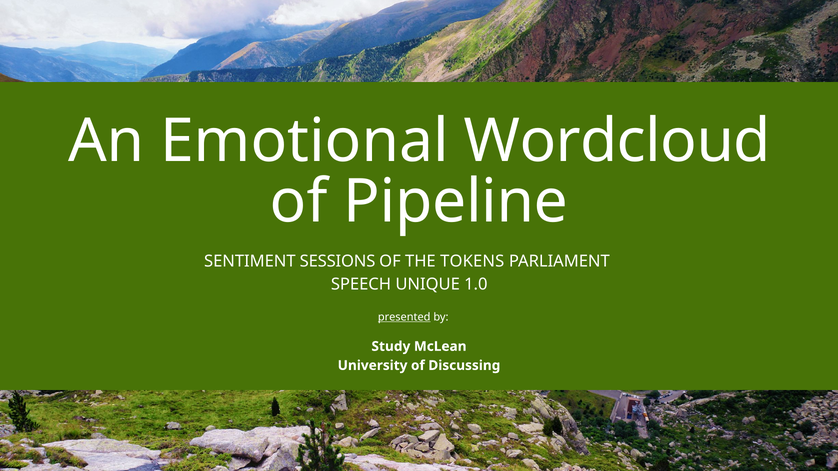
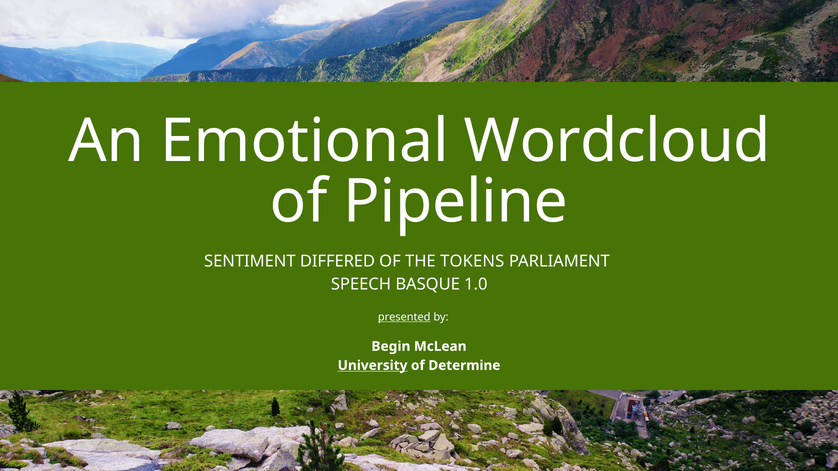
SESSIONS: SESSIONS -> DIFFERED
UNIQUE: UNIQUE -> BASQUE
Study: Study -> Begin
University underline: none -> present
Discussing: Discussing -> Determine
